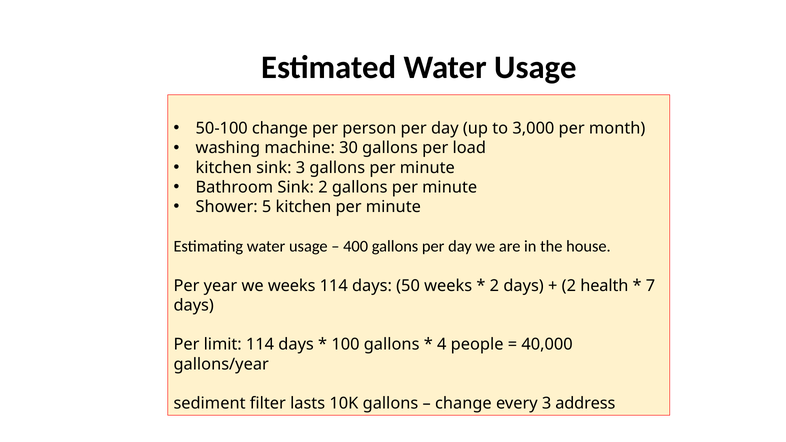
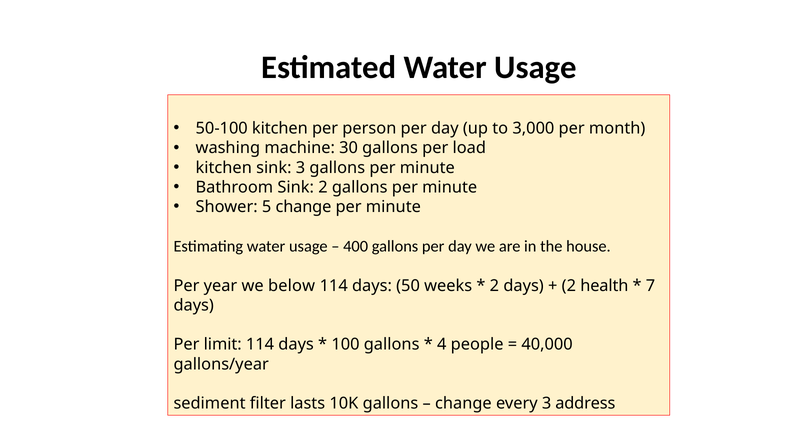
50-100 change: change -> kitchen
5 kitchen: kitchen -> change
we weeks: weeks -> below
